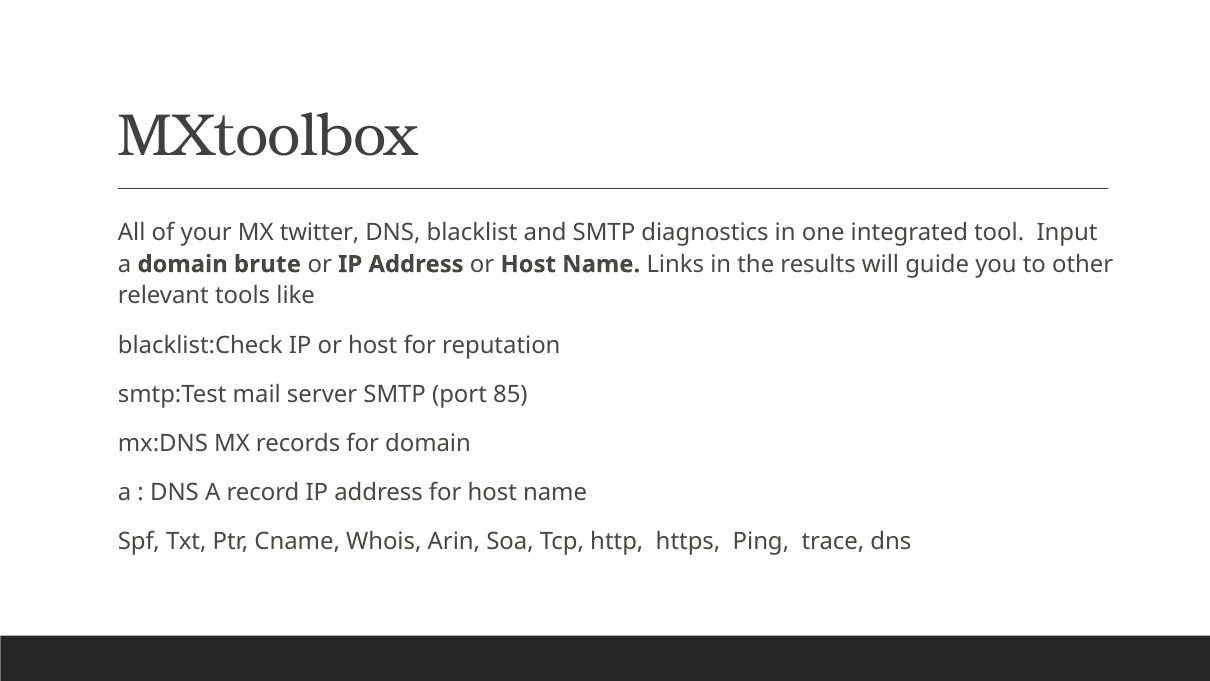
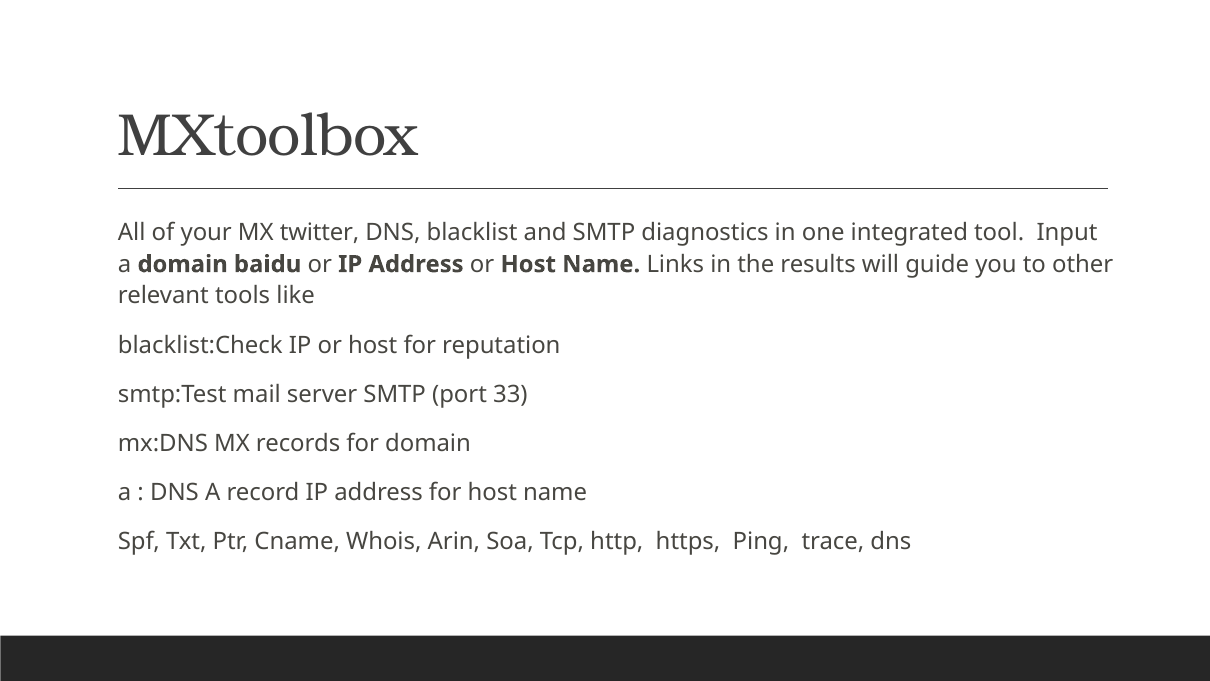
brute: brute -> baidu
85: 85 -> 33
